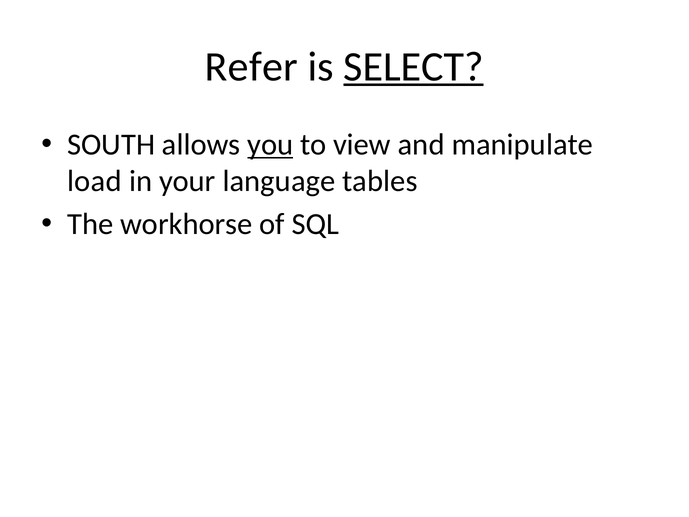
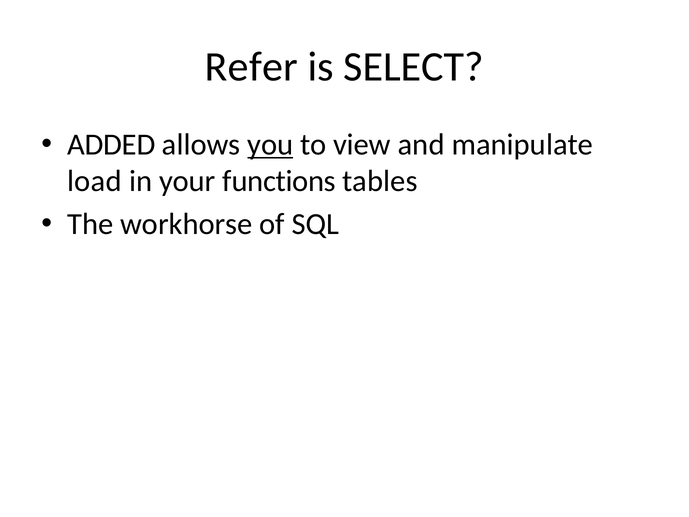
SELECT underline: present -> none
SOUTH: SOUTH -> ADDED
language: language -> functions
